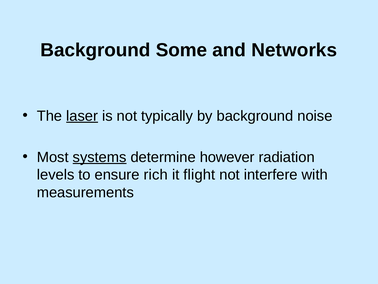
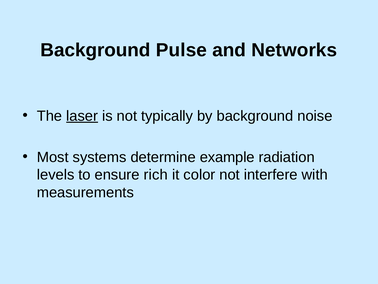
Some: Some -> Pulse
systems underline: present -> none
however: however -> example
flight: flight -> color
